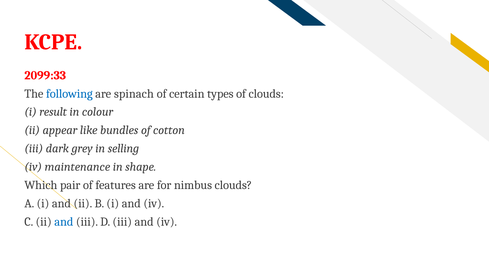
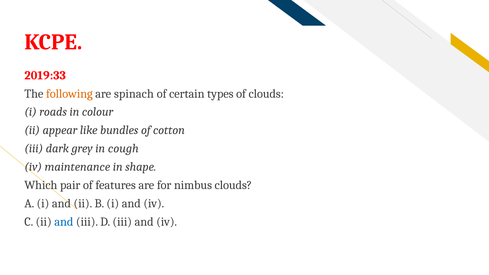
2099:33: 2099:33 -> 2019:33
following colour: blue -> orange
result: result -> roads
selling: selling -> cough
